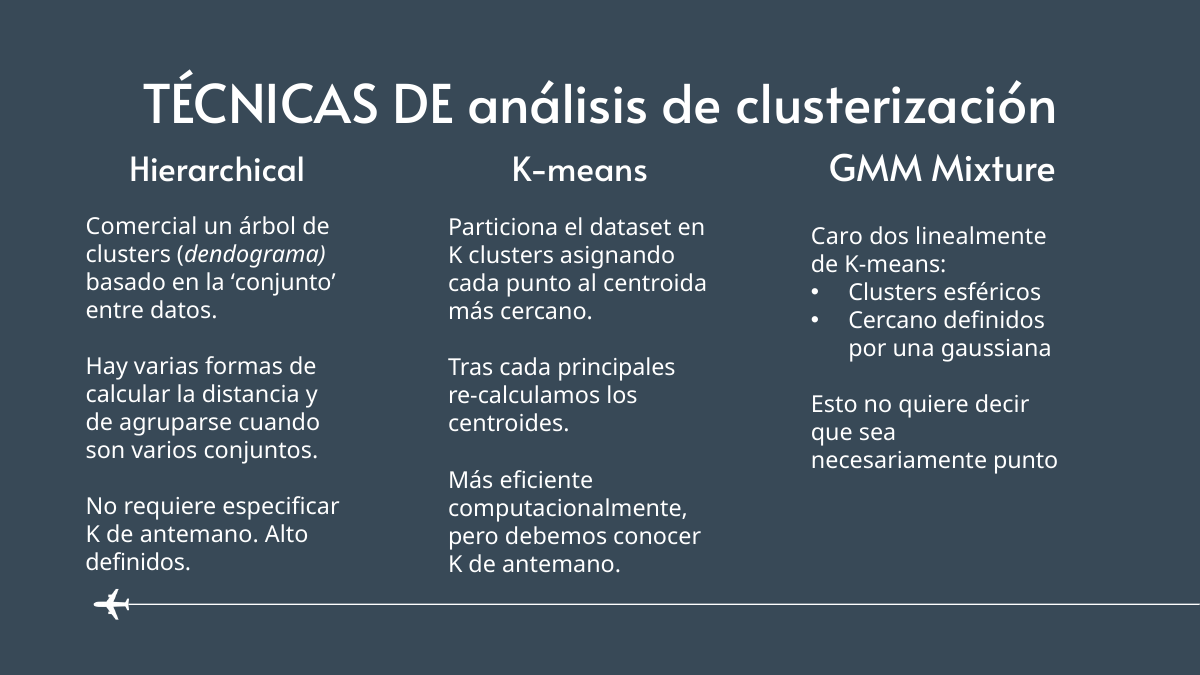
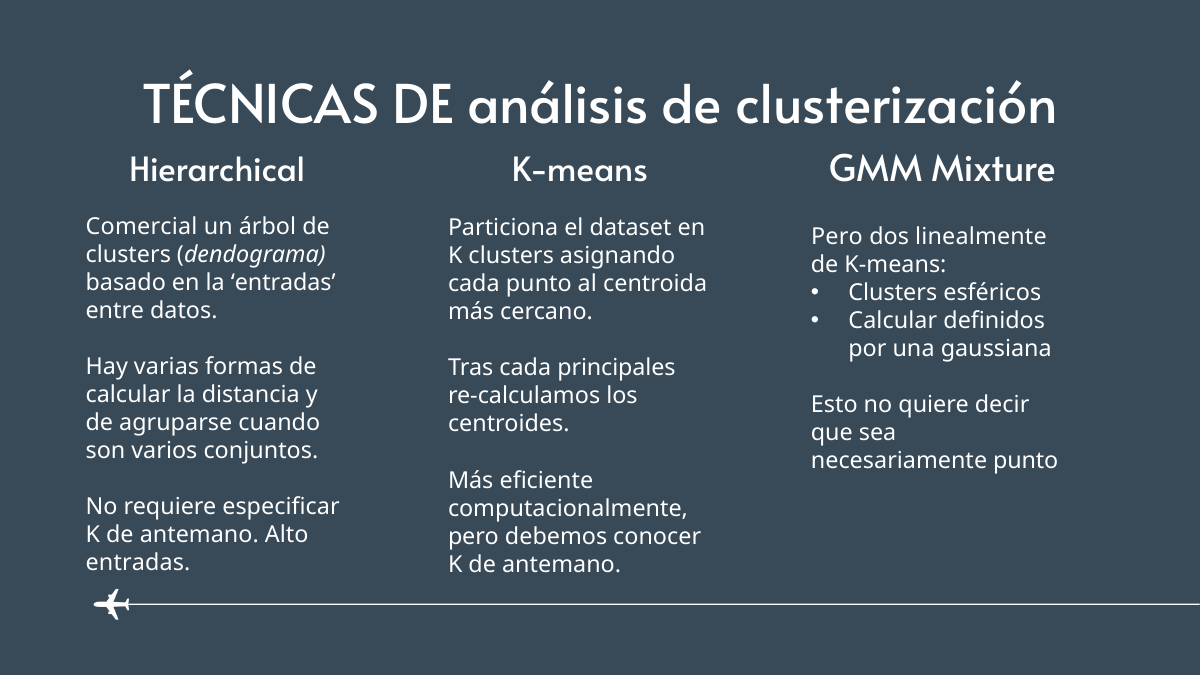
Caro at (837, 237): Caro -> Pero
la conjunto: conjunto -> entradas
Cercano at (893, 321): Cercano -> Calcular
definidos at (138, 563): definidos -> entradas
